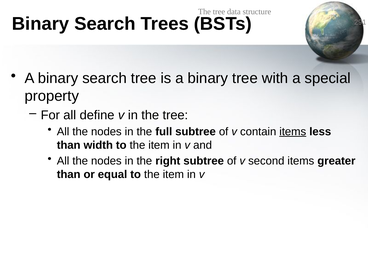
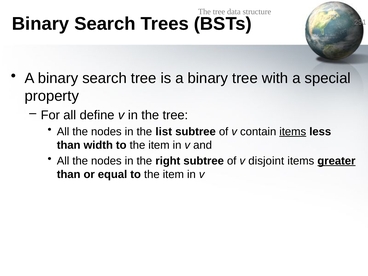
full: full -> list
second: second -> disjoint
greater underline: none -> present
